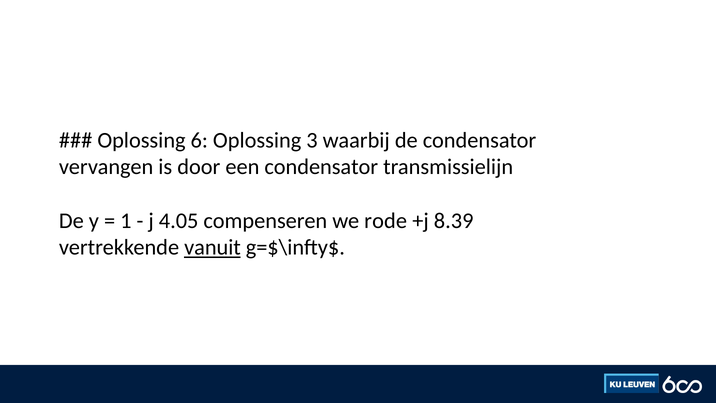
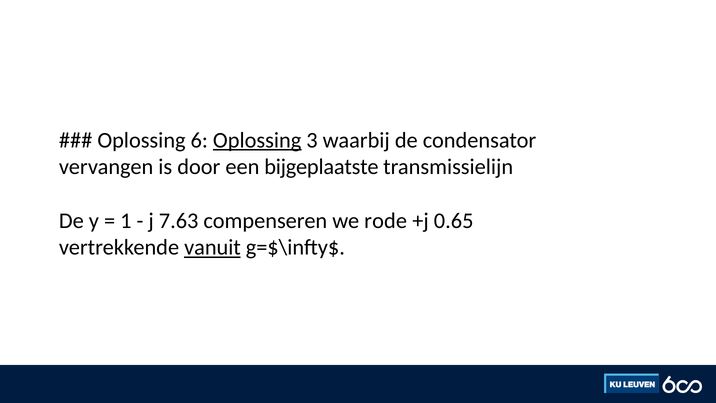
Oplossing at (257, 140) underline: none -> present
een condensator: condensator -> bijgeplaatste
4.05: 4.05 -> 7.63
8.39: 8.39 -> 0.65
